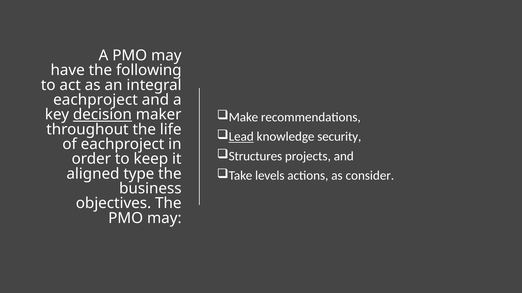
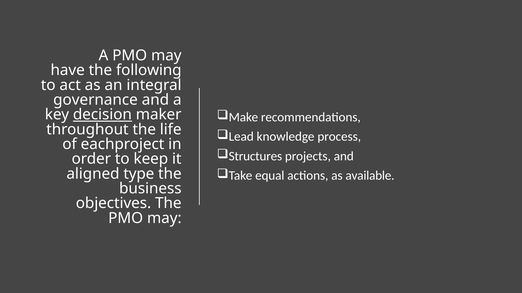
eachproject at (95, 100): eachproject -> governance
Lead underline: present -> none
security: security -> process
levels: levels -> equal
consider: consider -> available
